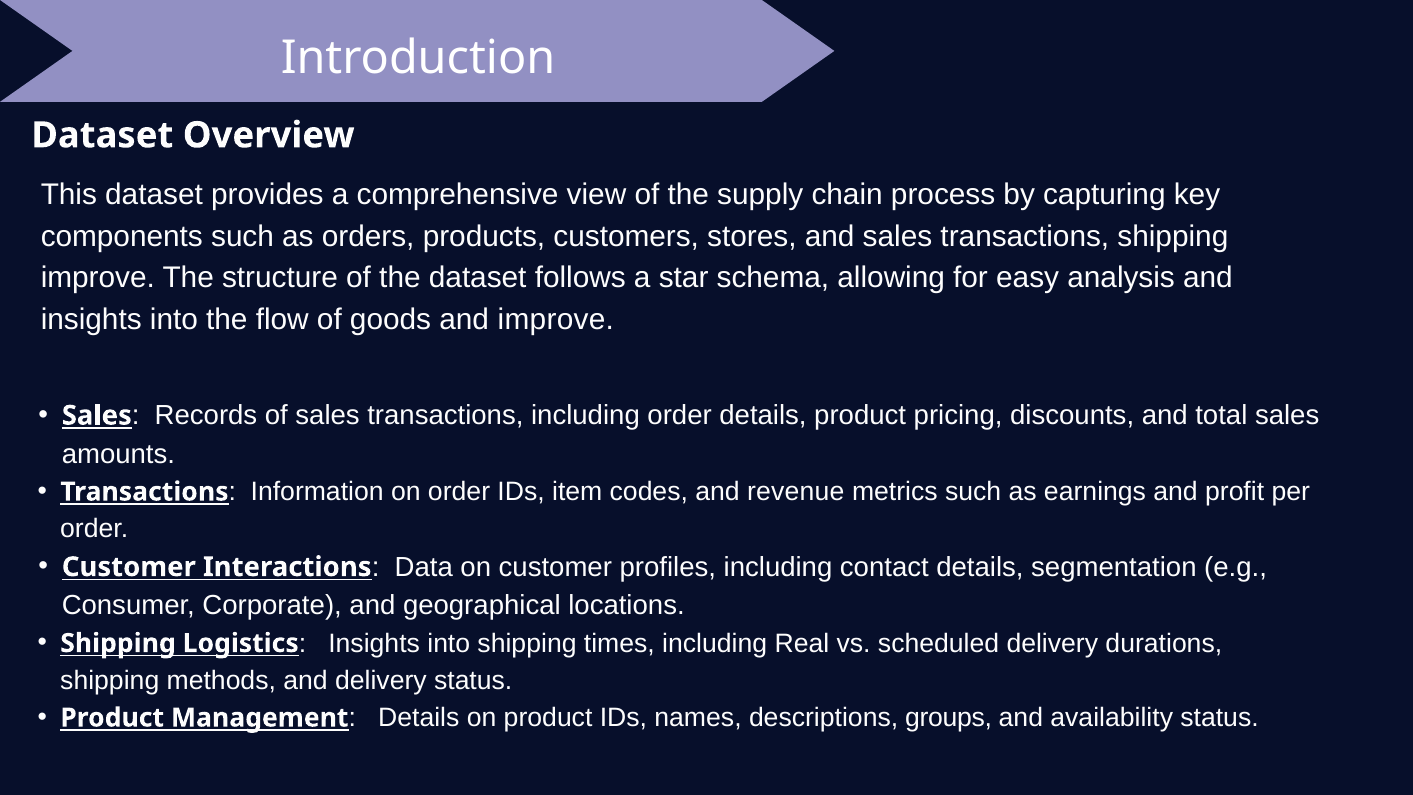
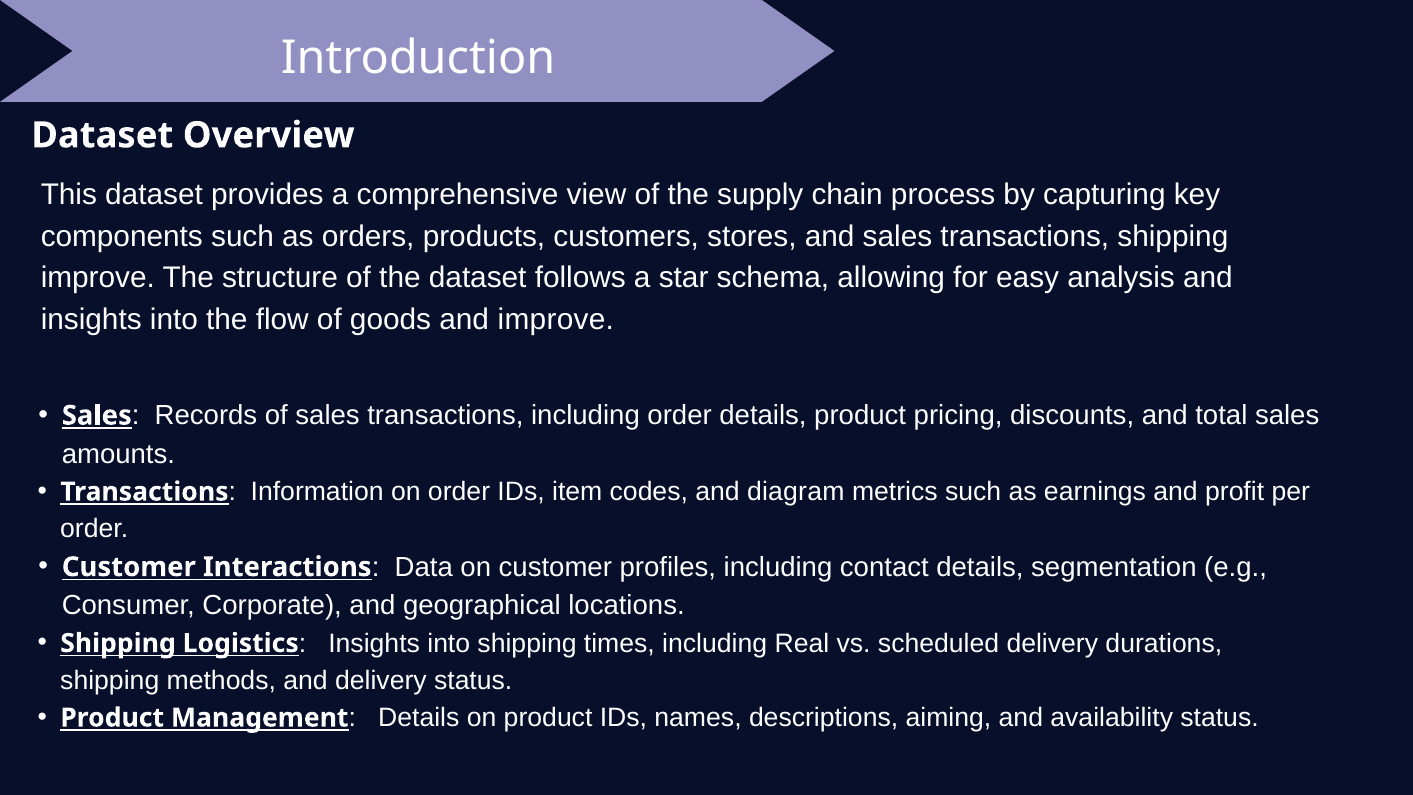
revenue: revenue -> diagram
groups: groups -> aiming
